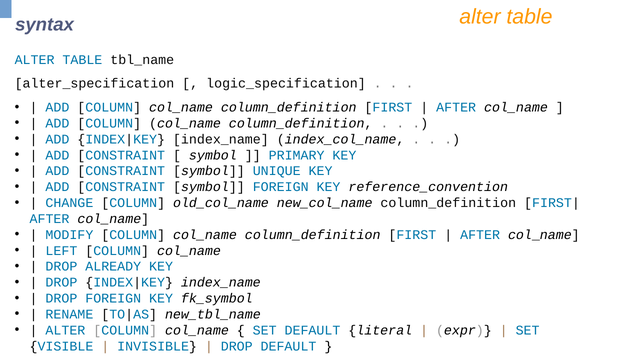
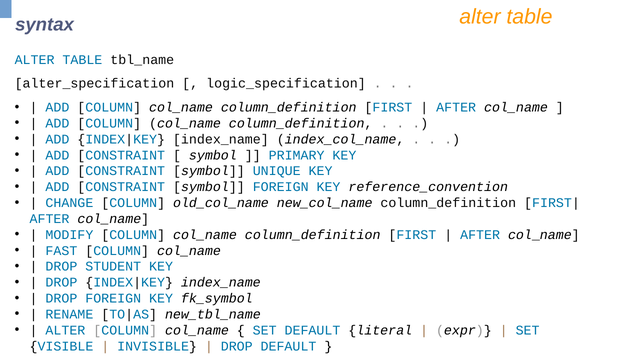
LEFT: LEFT -> FAST
ALREADY: ALREADY -> STUDENT
